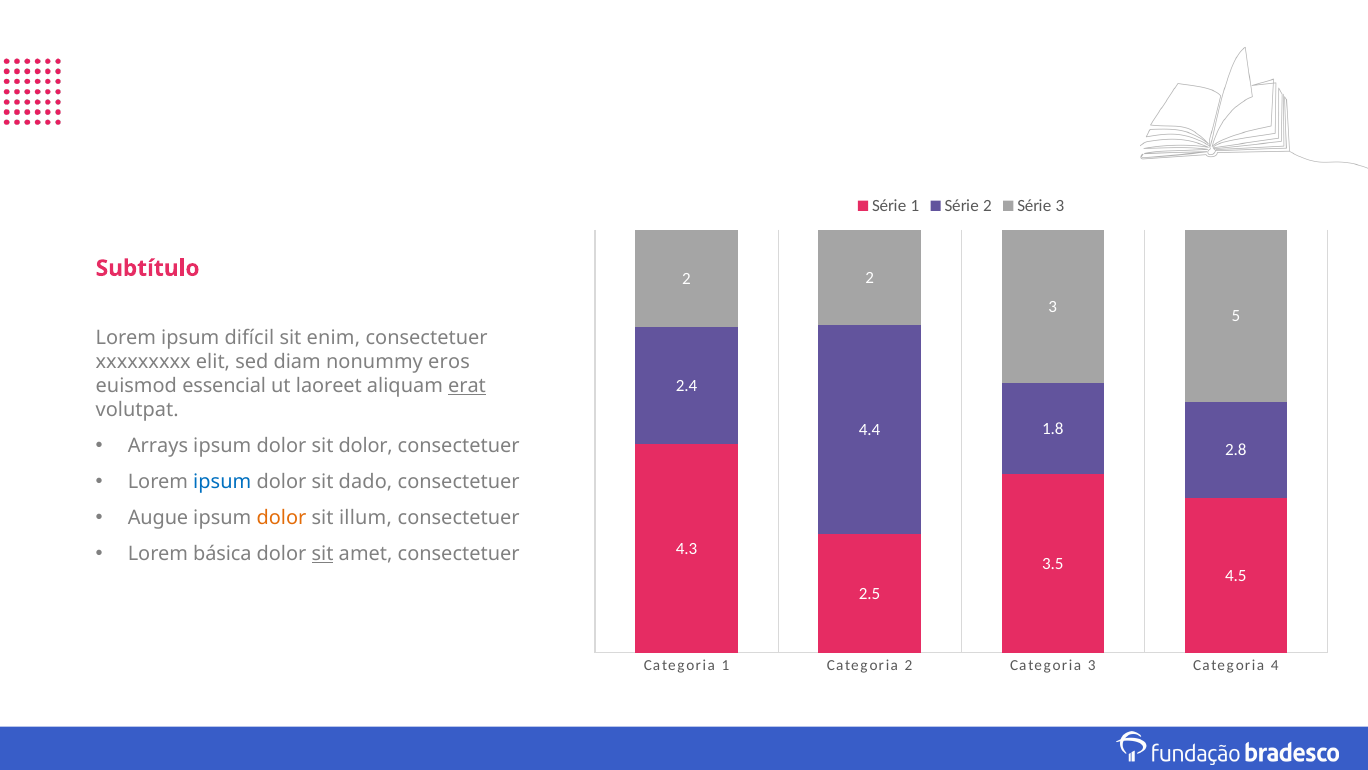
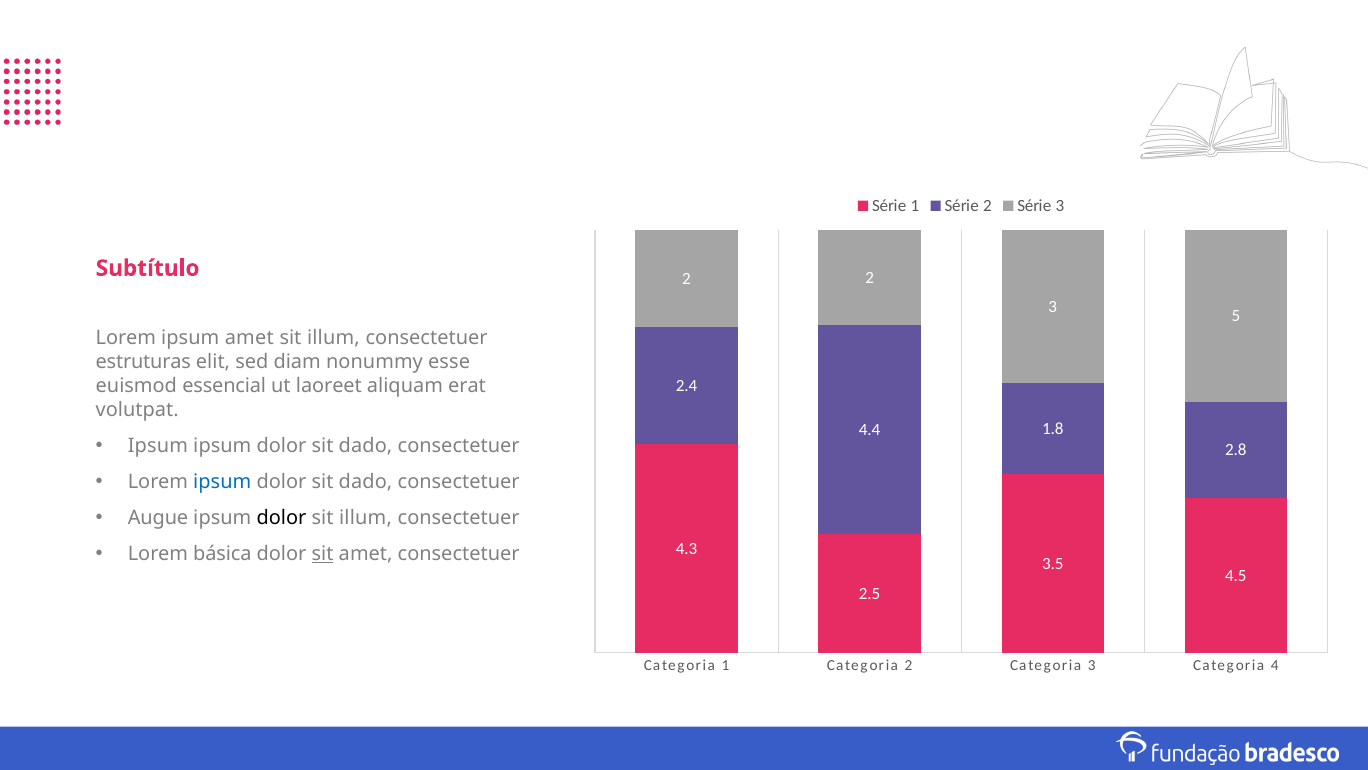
ipsum difícil: difícil -> amet
enim at (333, 338): enim -> illum
xxxxxxxxx: xxxxxxxxx -> estruturas
eros: eros -> esse
erat underline: present -> none
Arrays at (158, 446): Arrays -> Ipsum
dolor at (366, 446): dolor -> dado
dolor at (281, 518) colour: orange -> black
